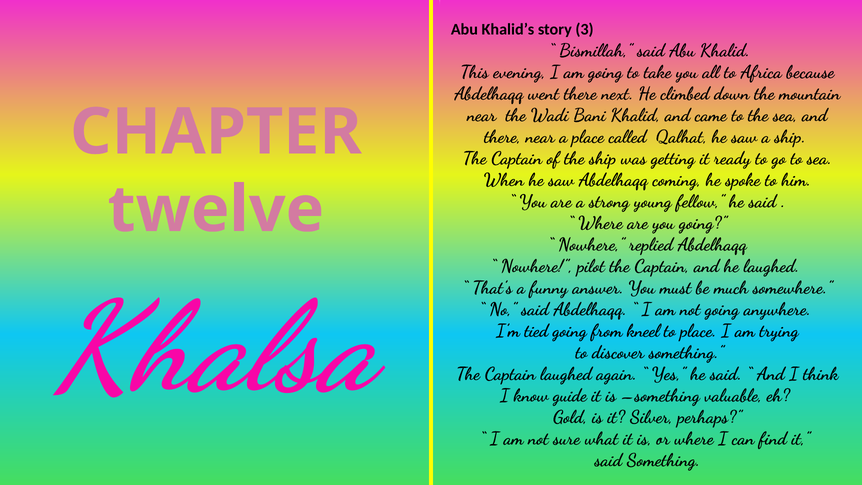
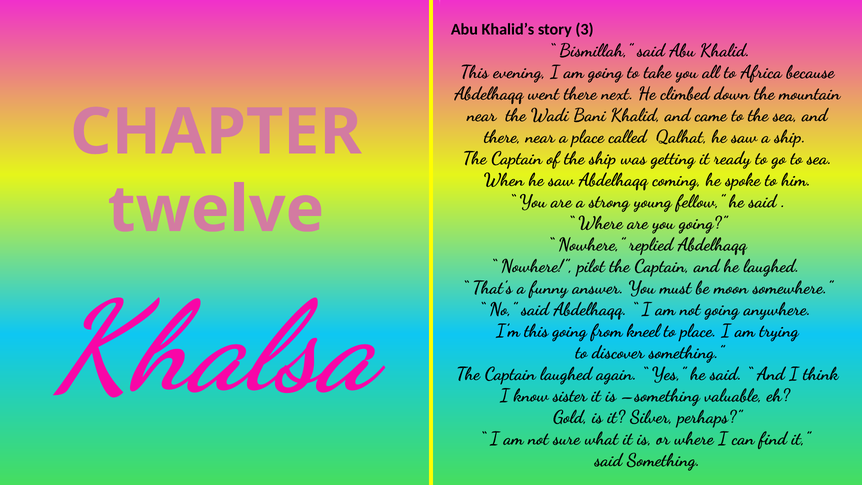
much: much -> moon
I’m tied: tied -> this
guide: guide -> sister
